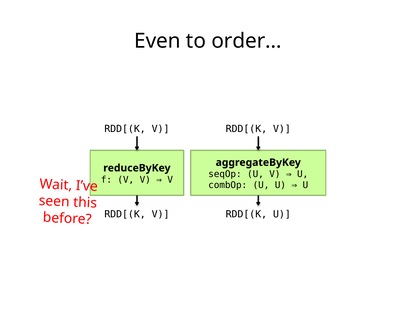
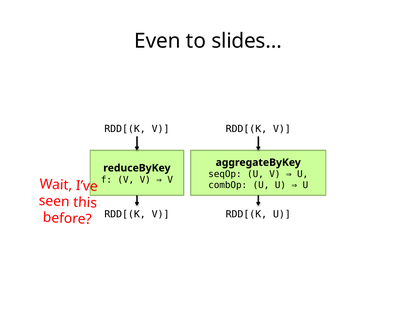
order…: order… -> slides…
